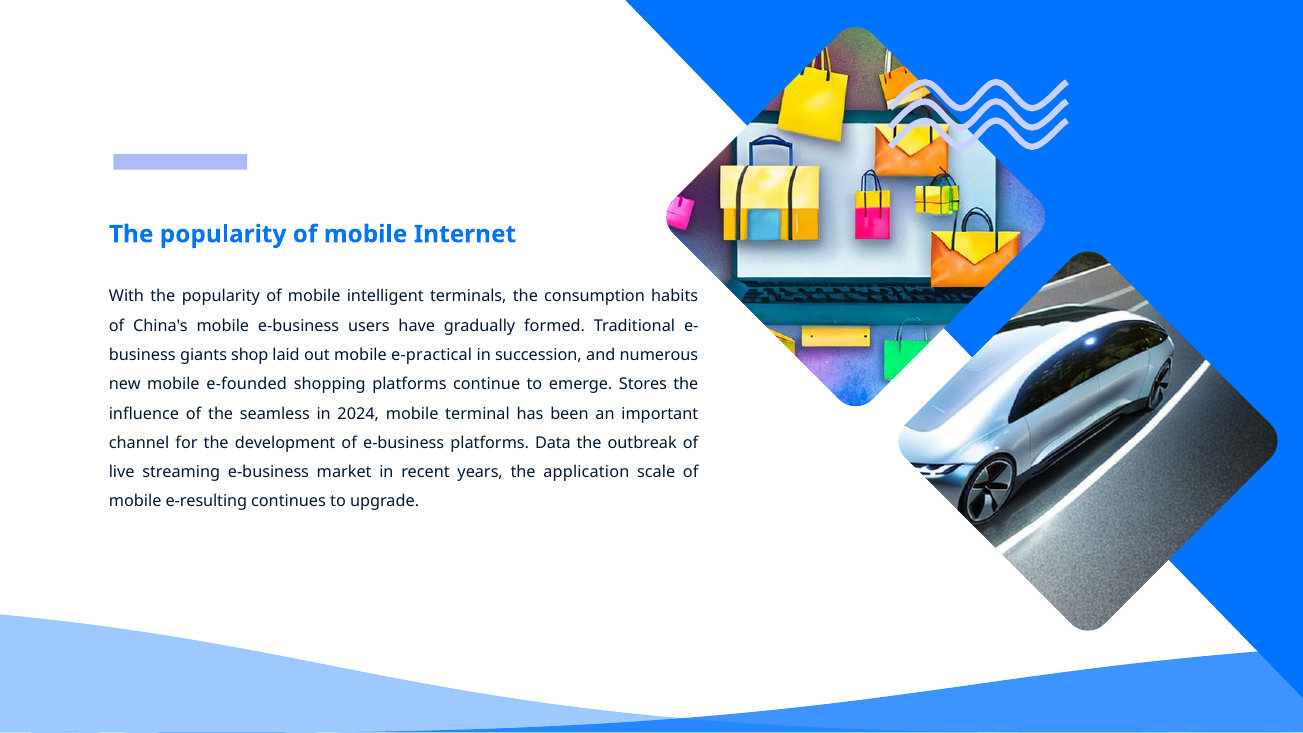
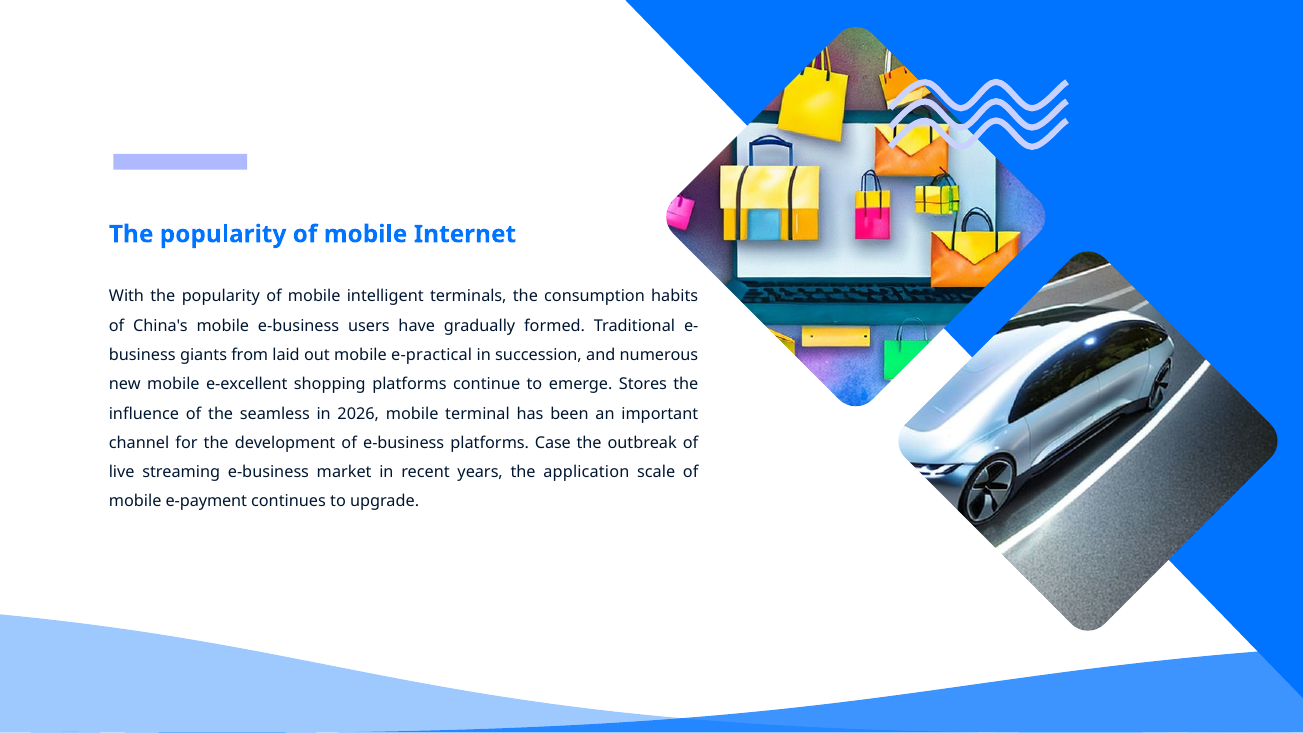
shop: shop -> from
e-founded: e-founded -> e-excellent
2024: 2024 -> 2026
Data: Data -> Case
e-resulting: e-resulting -> e-payment
